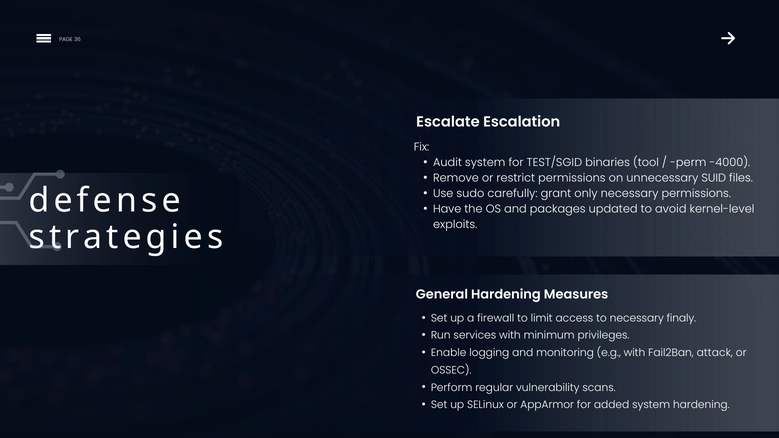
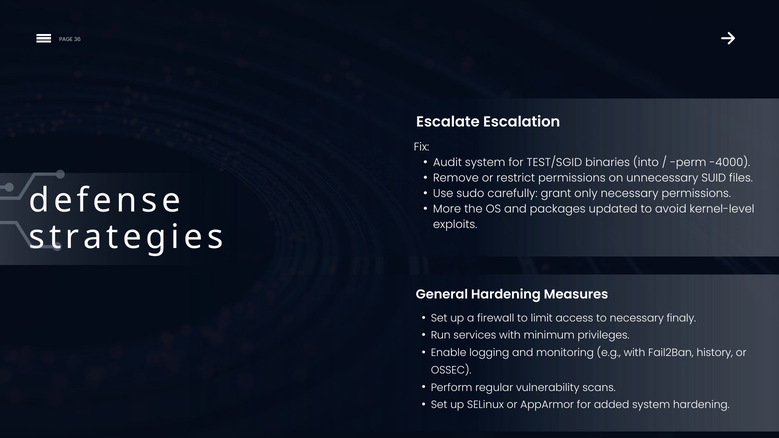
tool: tool -> into
Have: Have -> More
attack: attack -> history
